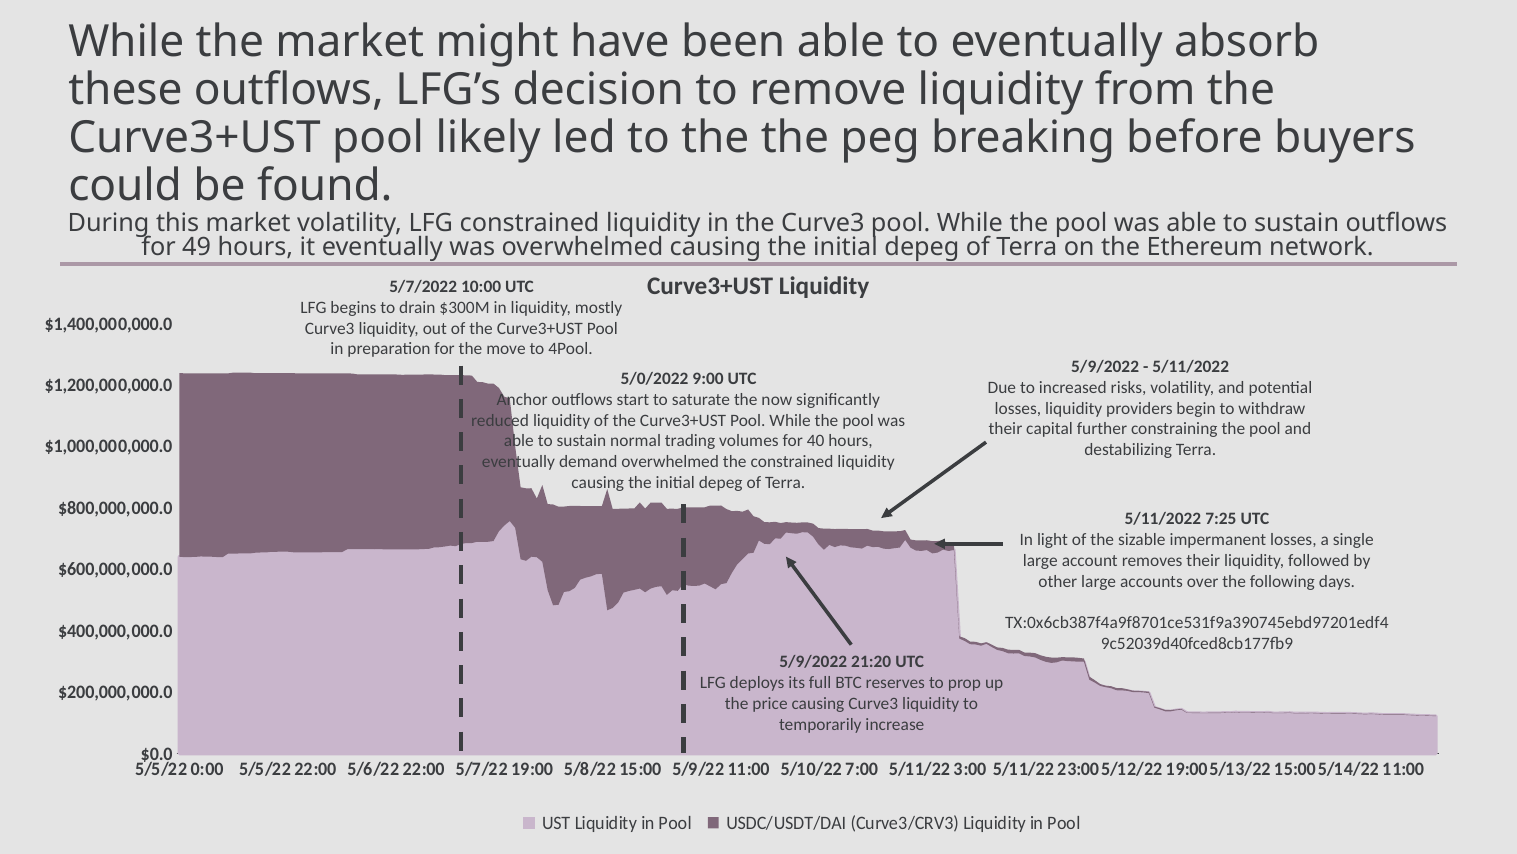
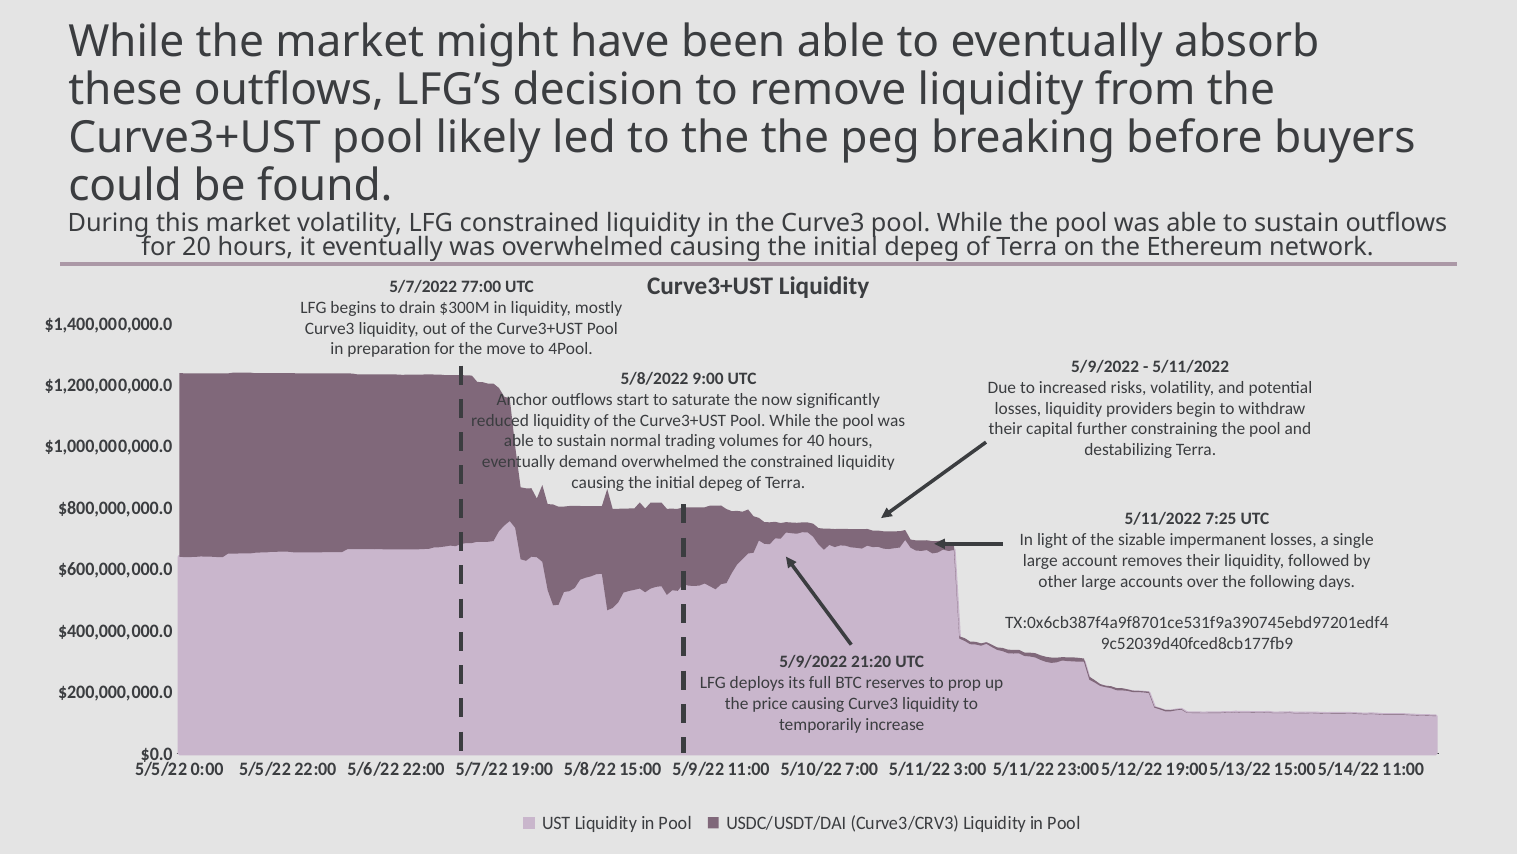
49: 49 -> 20
10:00: 10:00 -> 77:00
5/0/2022: 5/0/2022 -> 5/8/2022
